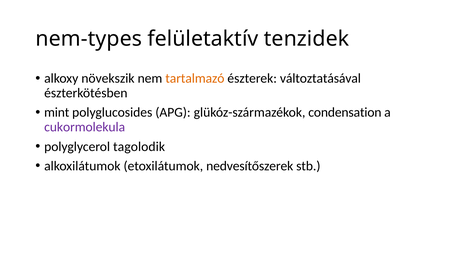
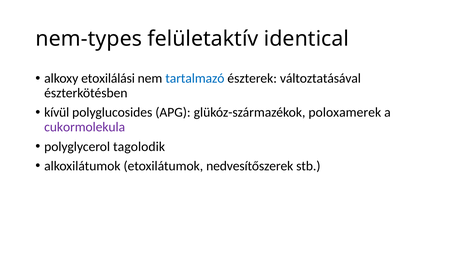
tenzidek: tenzidek -> identical
növekszik: növekszik -> etoxilálási
tartalmazó colour: orange -> blue
mint: mint -> kívül
condensation: condensation -> poloxamerek
